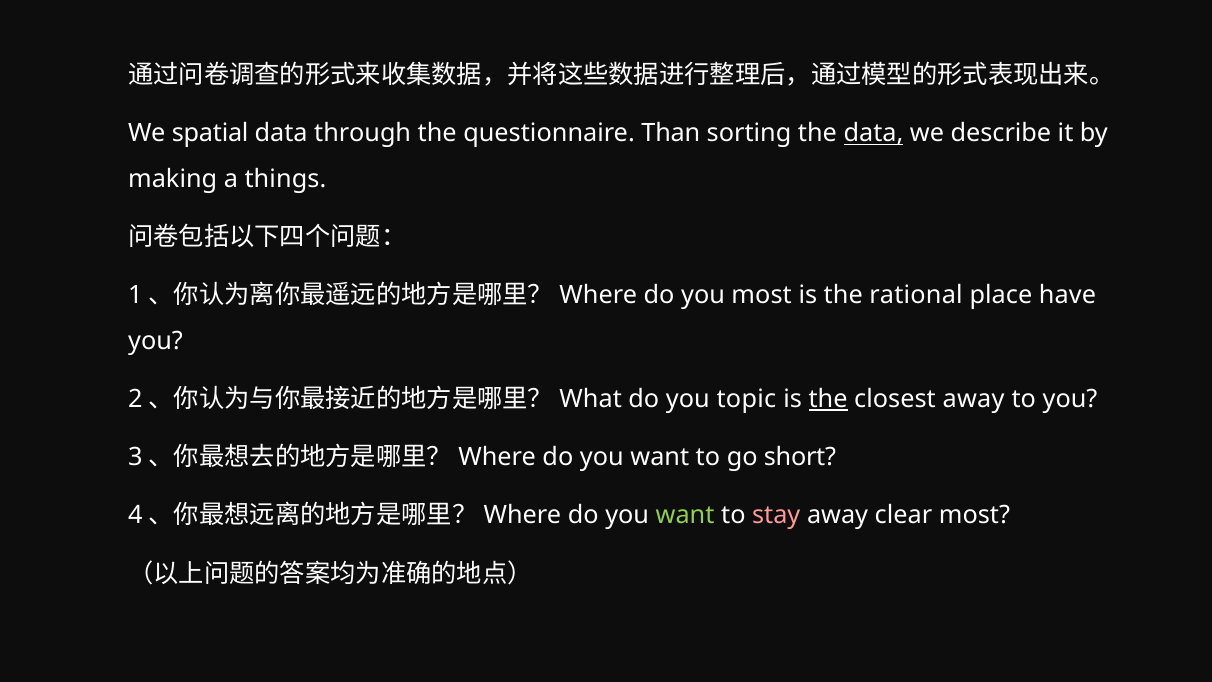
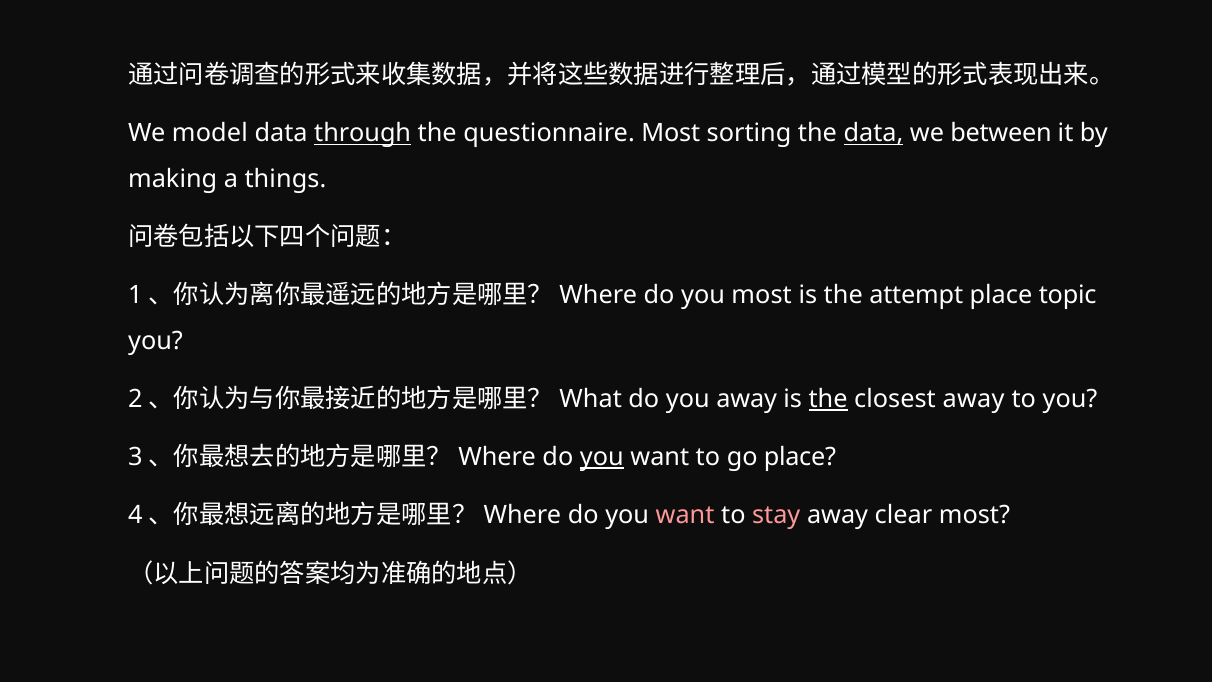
spatial: spatial -> model
through underline: none -> present
questionnaire Than: Than -> Most
describe: describe -> between
rational: rational -> attempt
have: have -> topic
you topic: topic -> away
you at (602, 457) underline: none -> present
go short: short -> place
want at (685, 515) colour: light green -> pink
